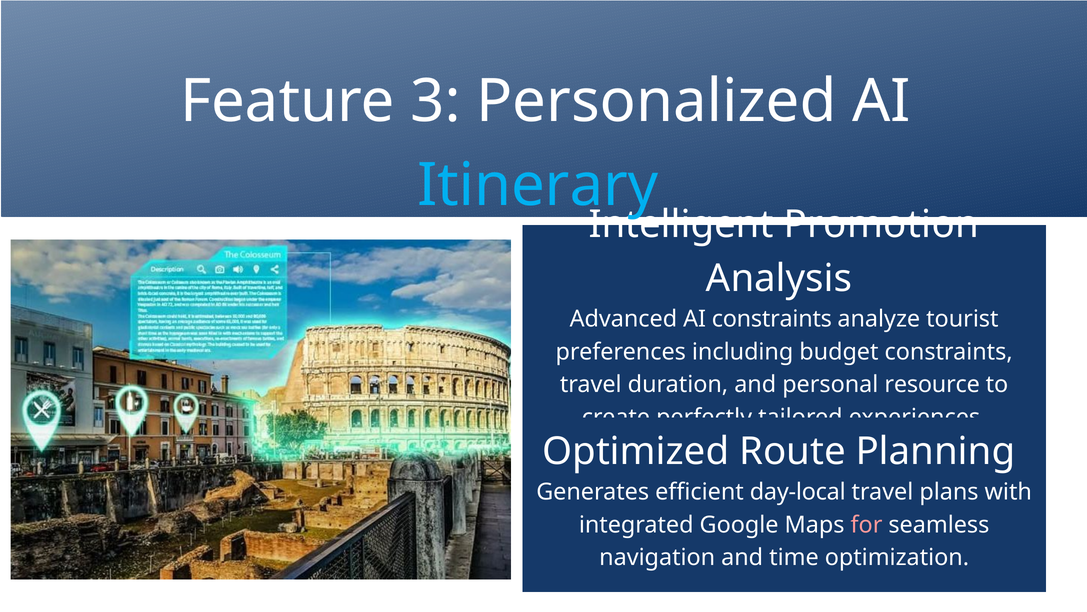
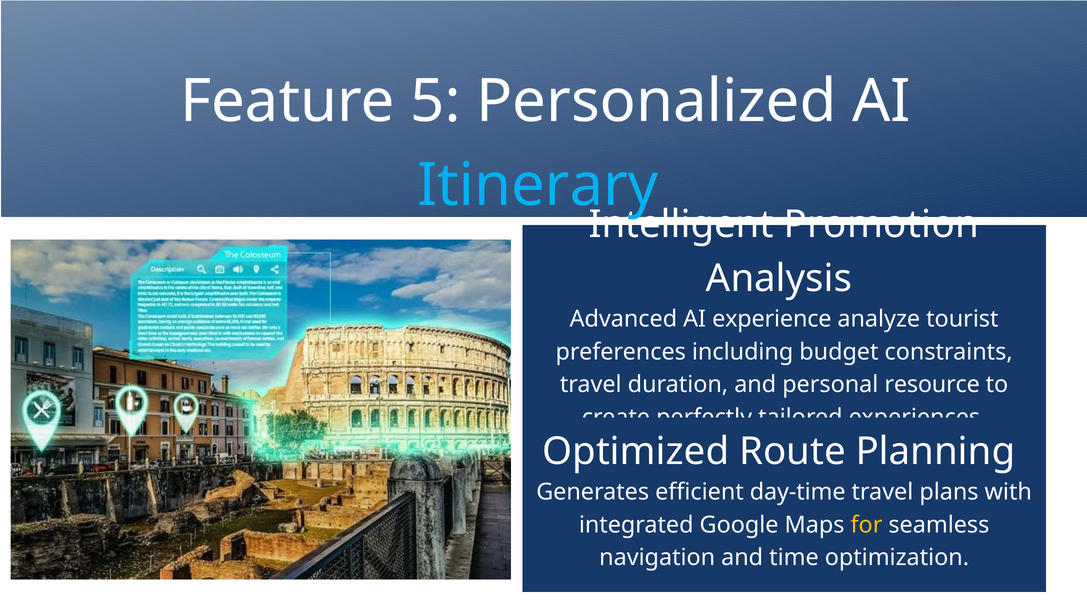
3: 3 -> 5
AI constraints: constraints -> experience
day-local: day-local -> day-time
for colour: pink -> yellow
